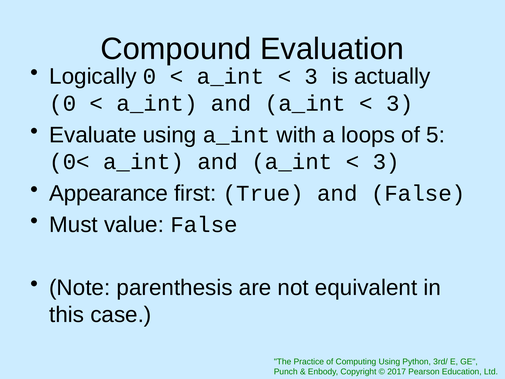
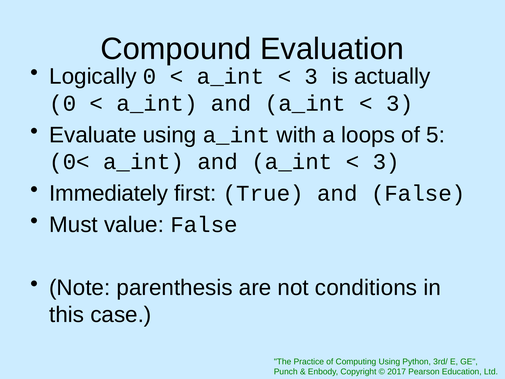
Appearance: Appearance -> Immediately
equivalent: equivalent -> conditions
